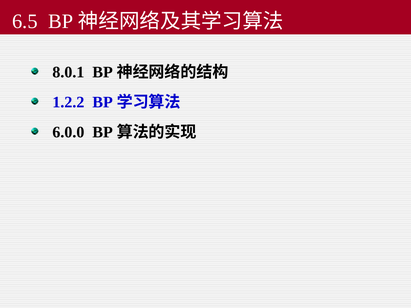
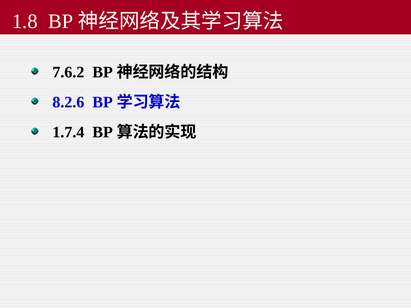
6.5: 6.5 -> 1.8
8.0.1: 8.0.1 -> 7.6.2
1.2.2: 1.2.2 -> 8.2.6
6.0.0: 6.0.0 -> 1.7.4
